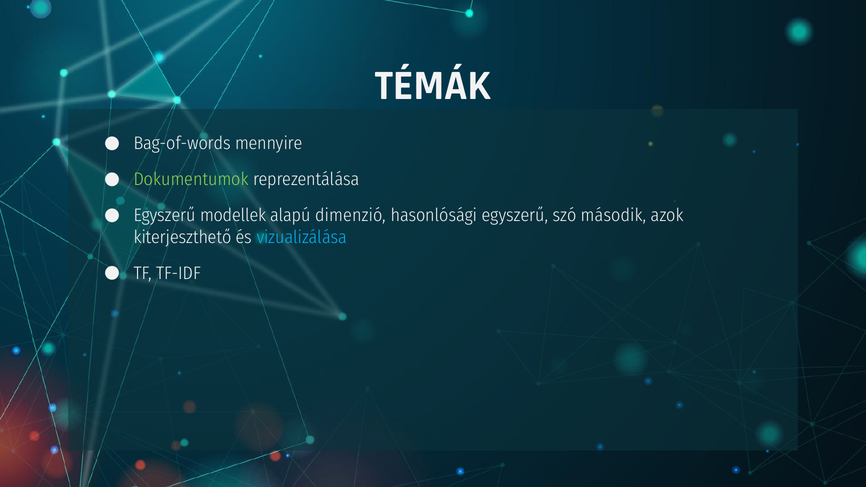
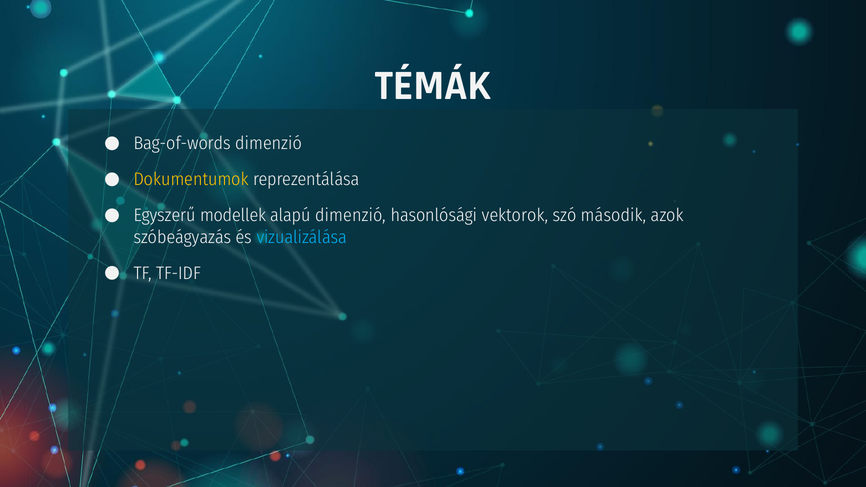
Bag-of-words mennyire: mennyire -> dimenzió
Dokumentumok colour: light green -> yellow
hasonlósági egyszerű: egyszerű -> vektorok
kiterjeszthető: kiterjeszthető -> szóbeágyazás
